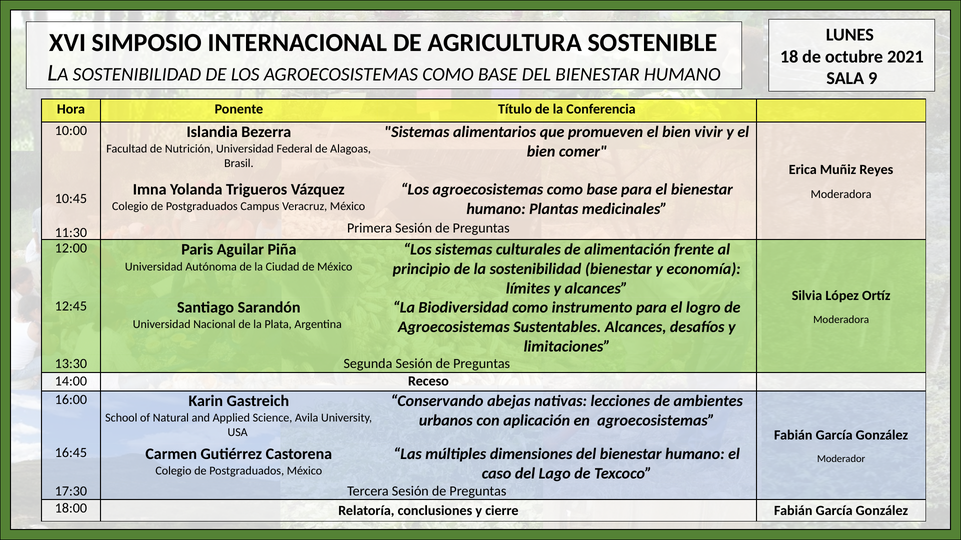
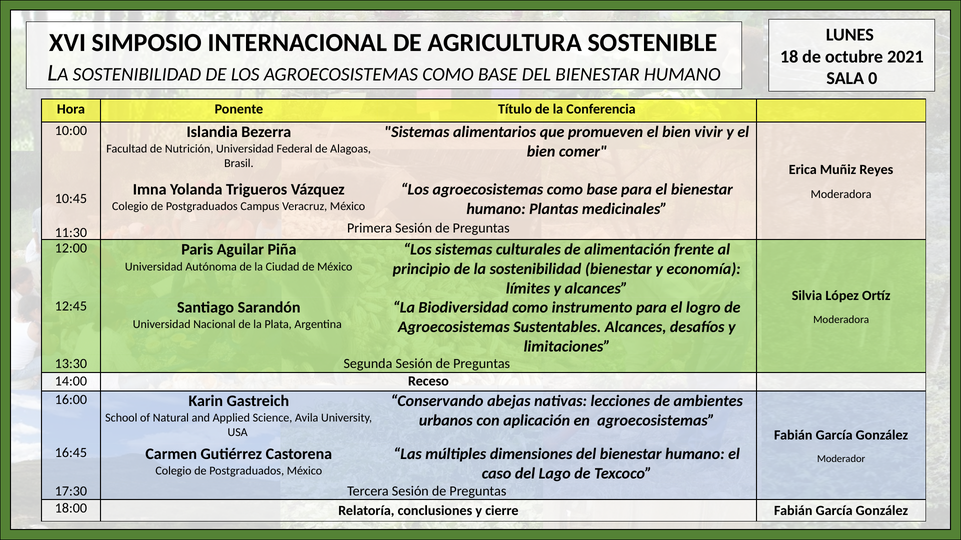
9: 9 -> 0
